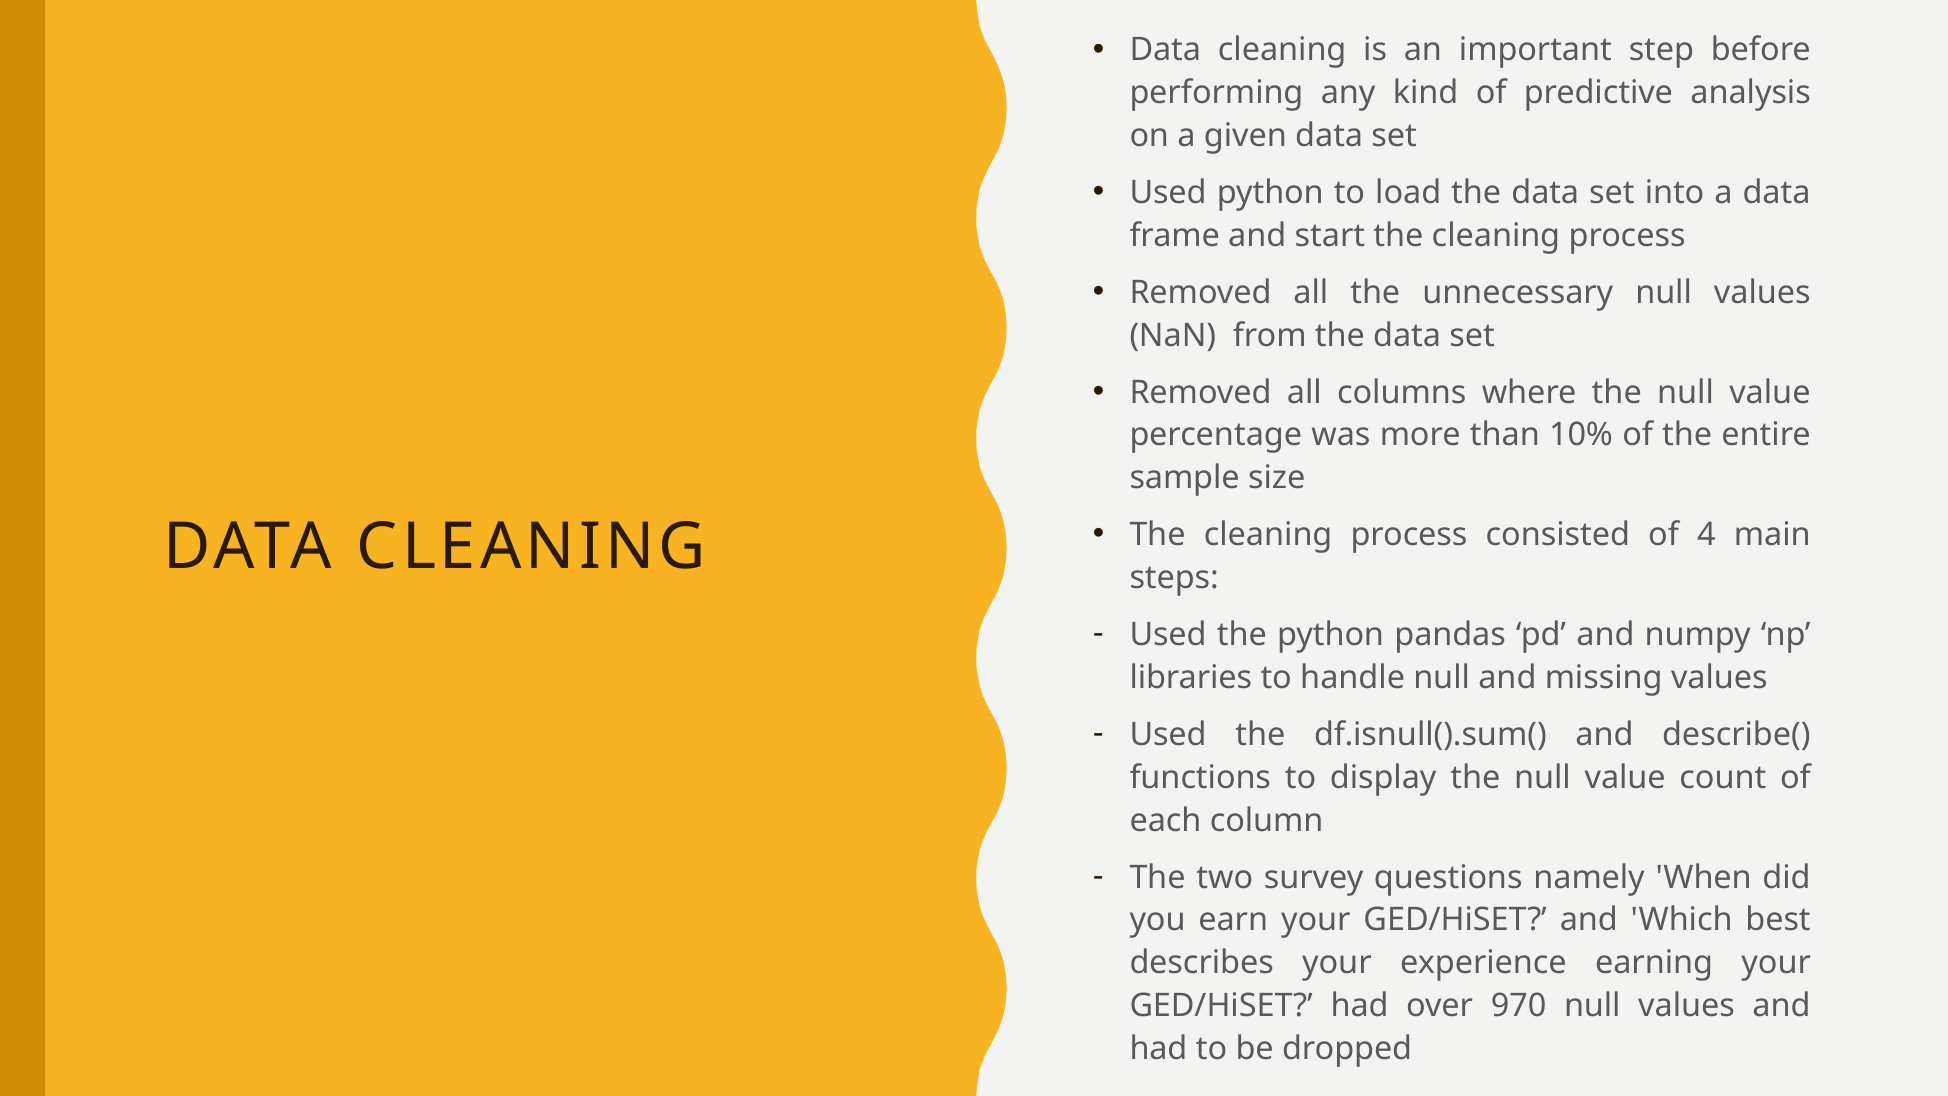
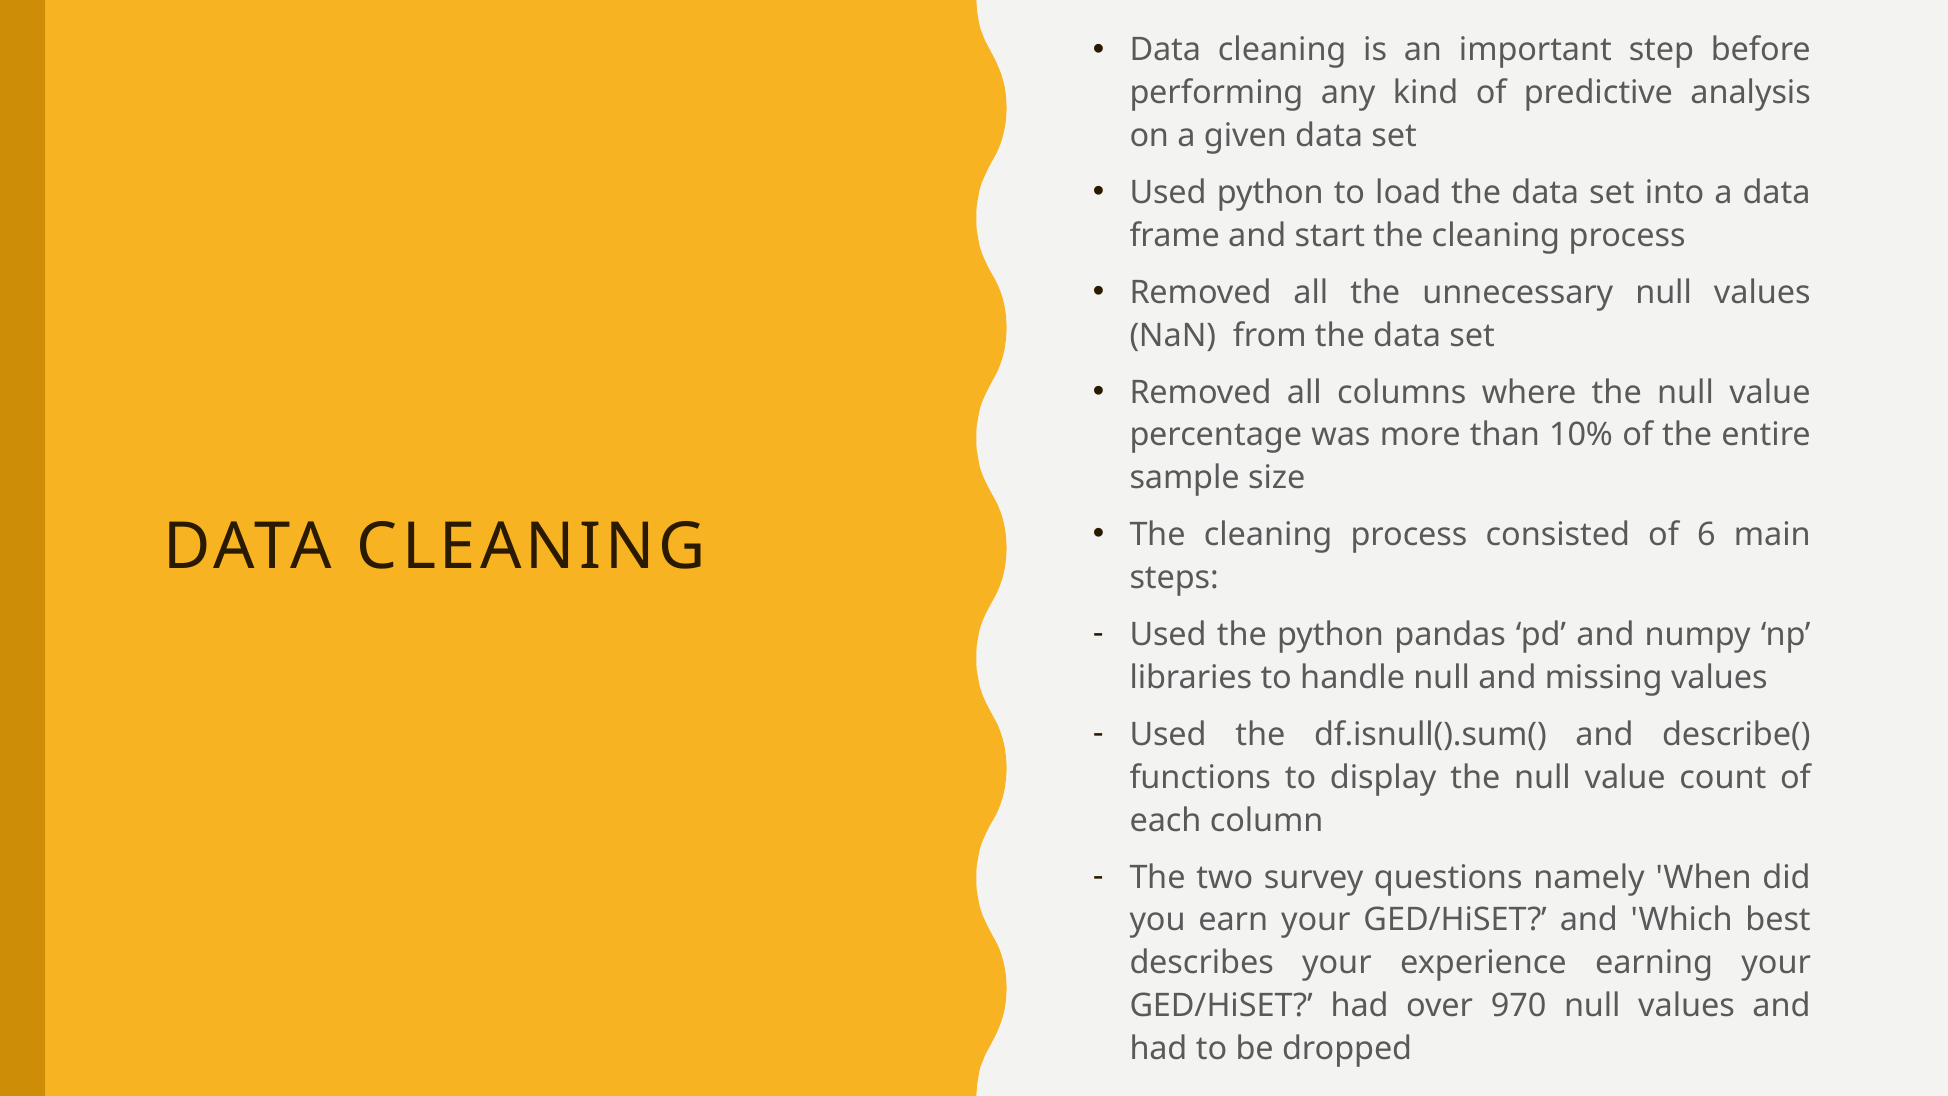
4: 4 -> 6
